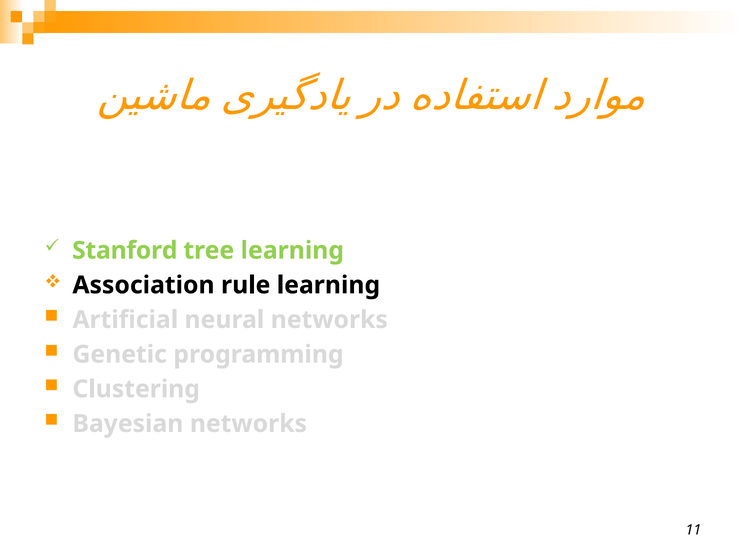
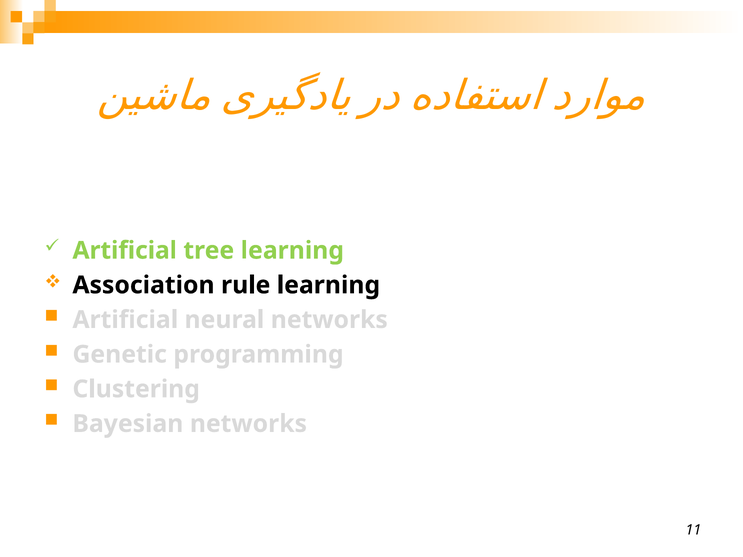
Stanford at (125, 251): Stanford -> Artificial
